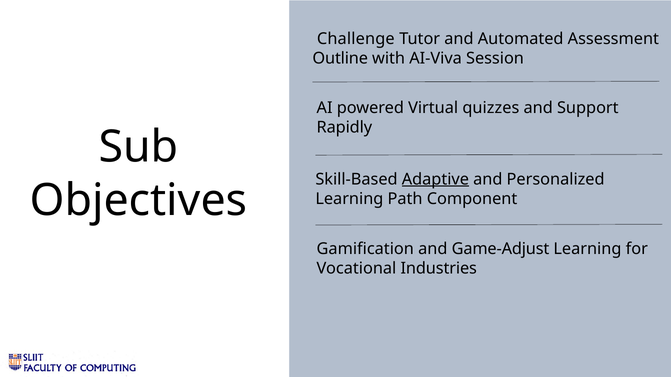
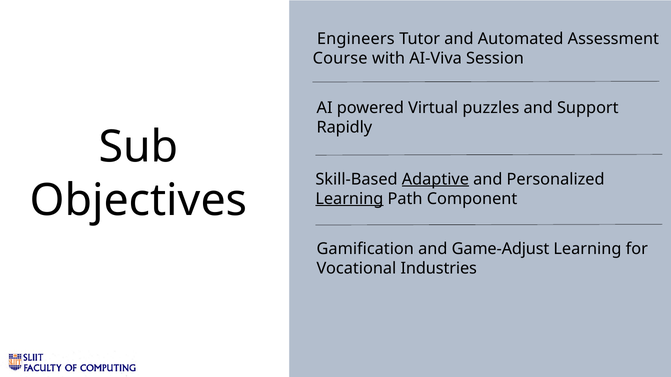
Challenge: Challenge -> Engineers
Outline: Outline -> Course
quizzes: quizzes -> puzzles
Learning at (349, 199) underline: none -> present
